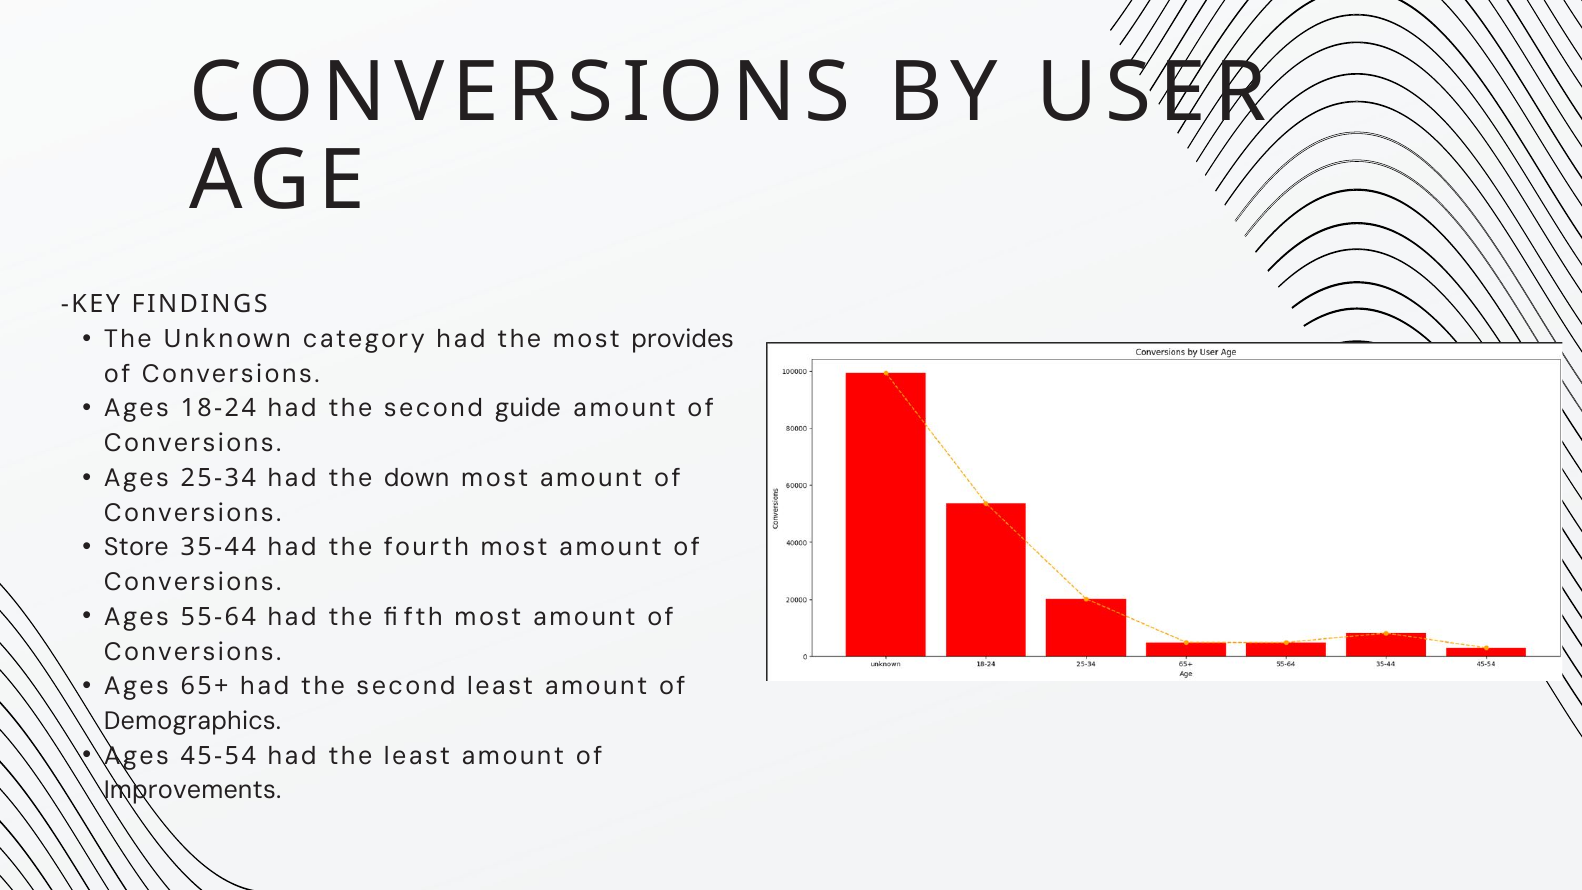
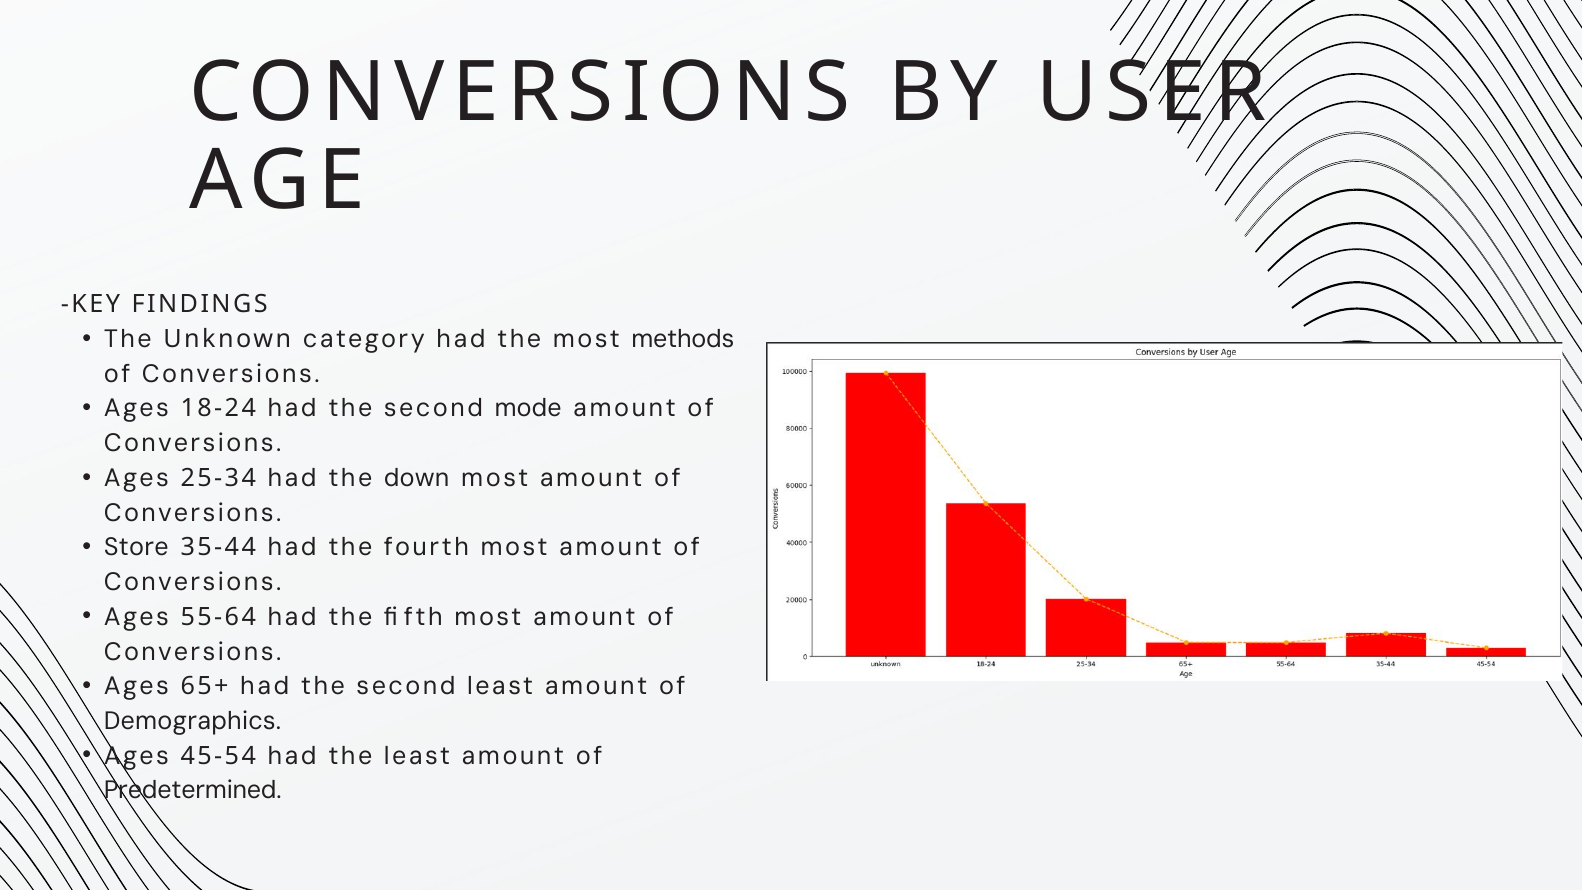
provides: provides -> methods
guide: guide -> mode
Improvements: Improvements -> Predetermined
